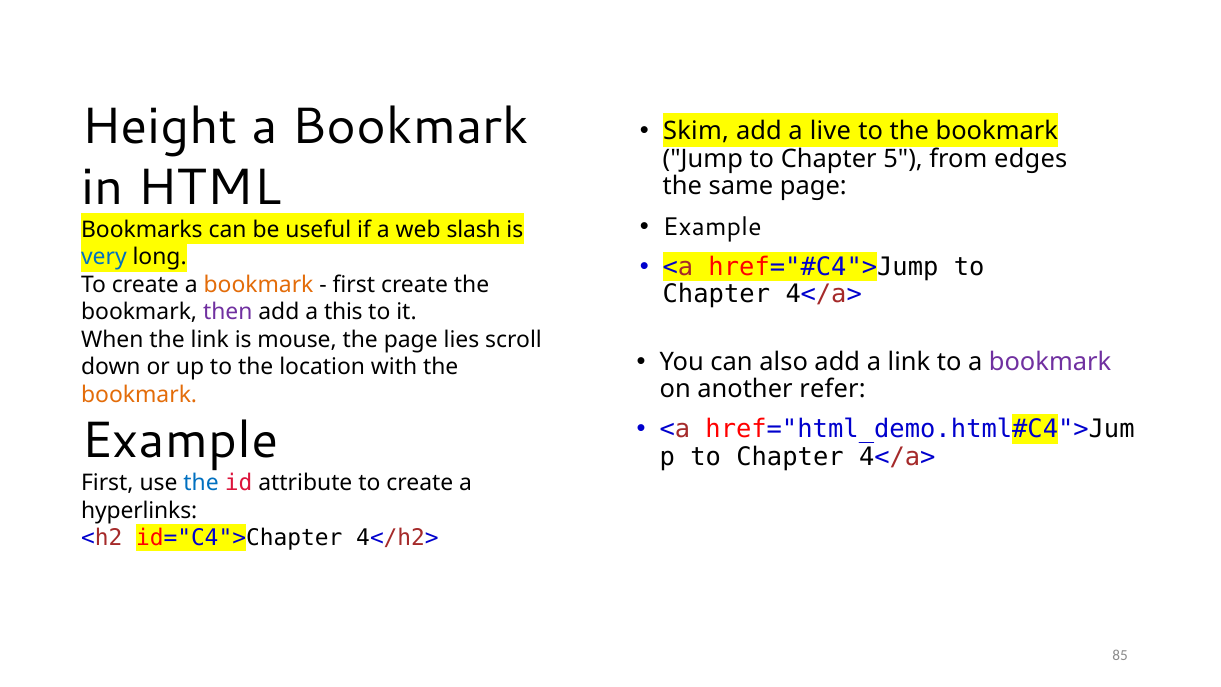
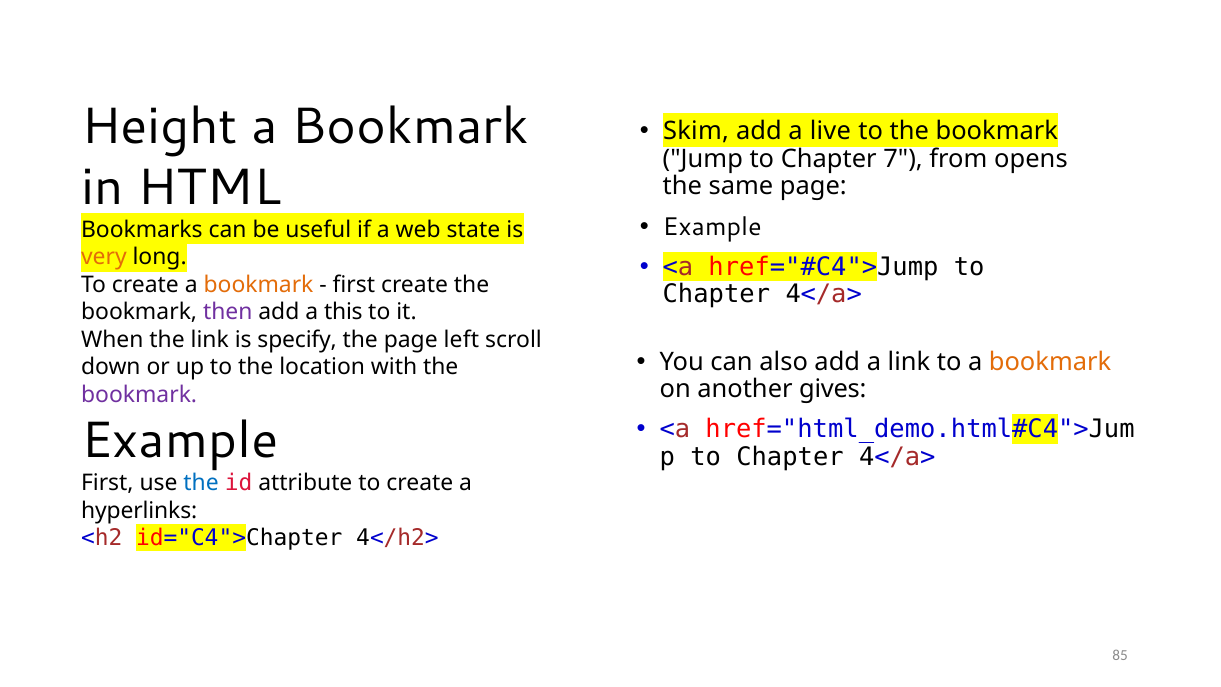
5: 5 -> 7
edges: edges -> opens
slash: slash -> state
very colour: blue -> orange
mouse: mouse -> specify
lies: lies -> left
bookmark at (1050, 362) colour: purple -> orange
refer: refer -> gives
bookmark at (139, 394) colour: orange -> purple
